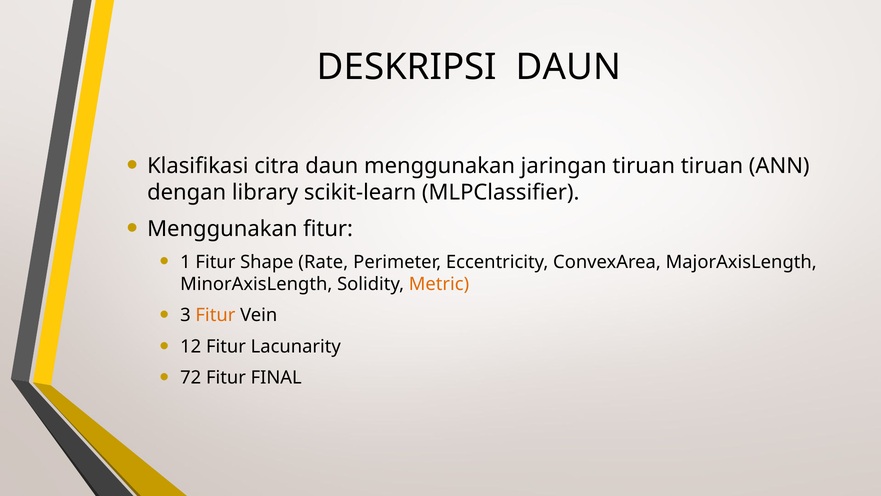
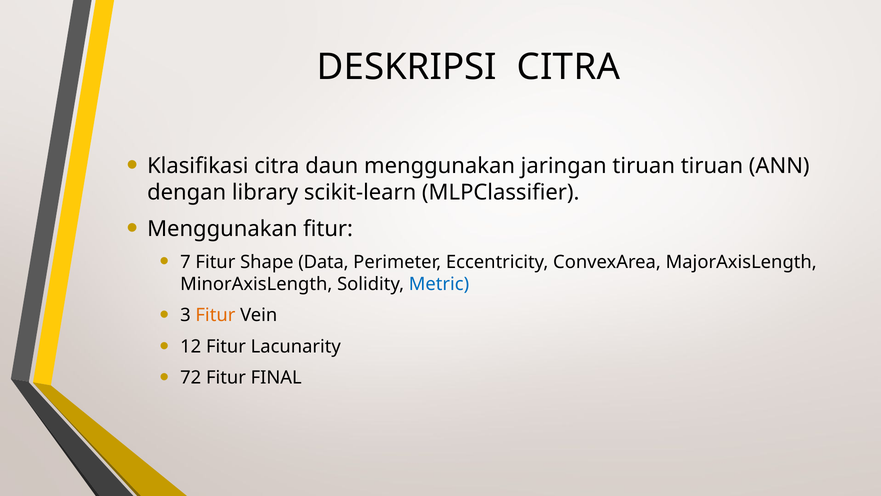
DESKRIPSI DAUN: DAUN -> CITRA
1: 1 -> 7
Rate: Rate -> Data
Metric colour: orange -> blue
